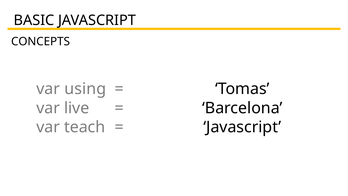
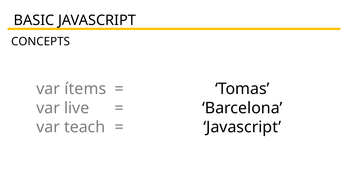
using: using -> ítems
